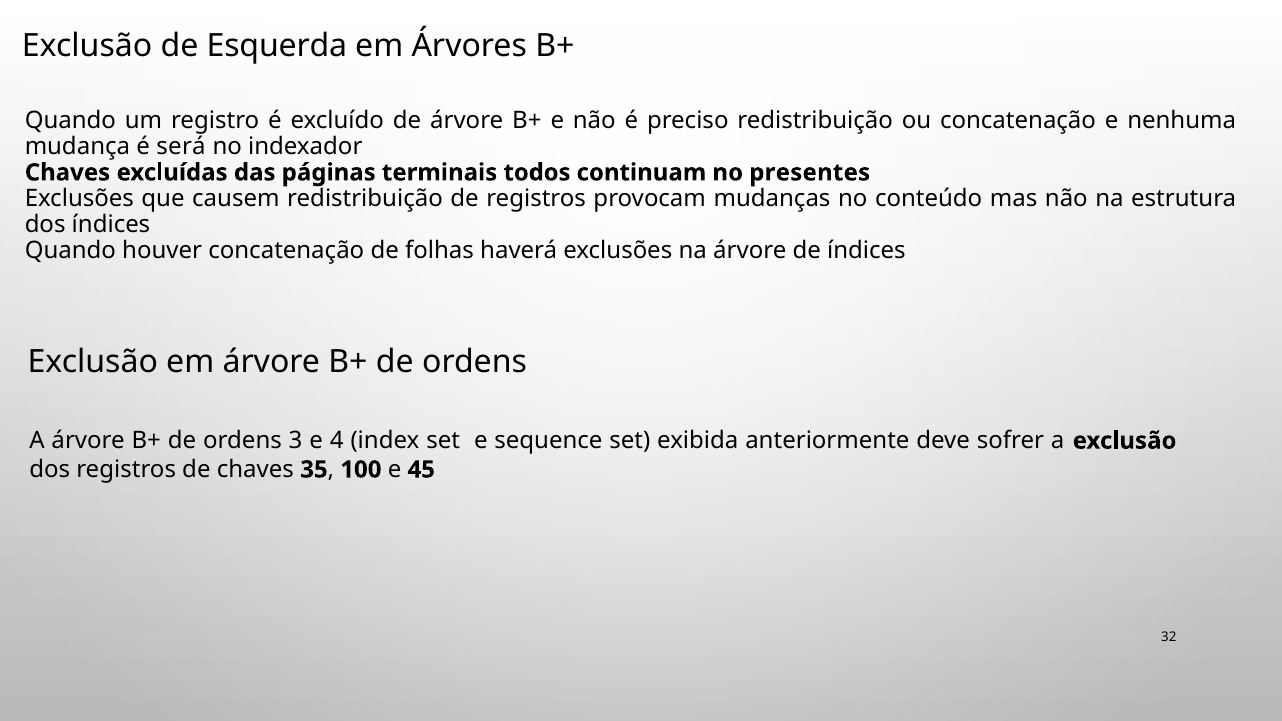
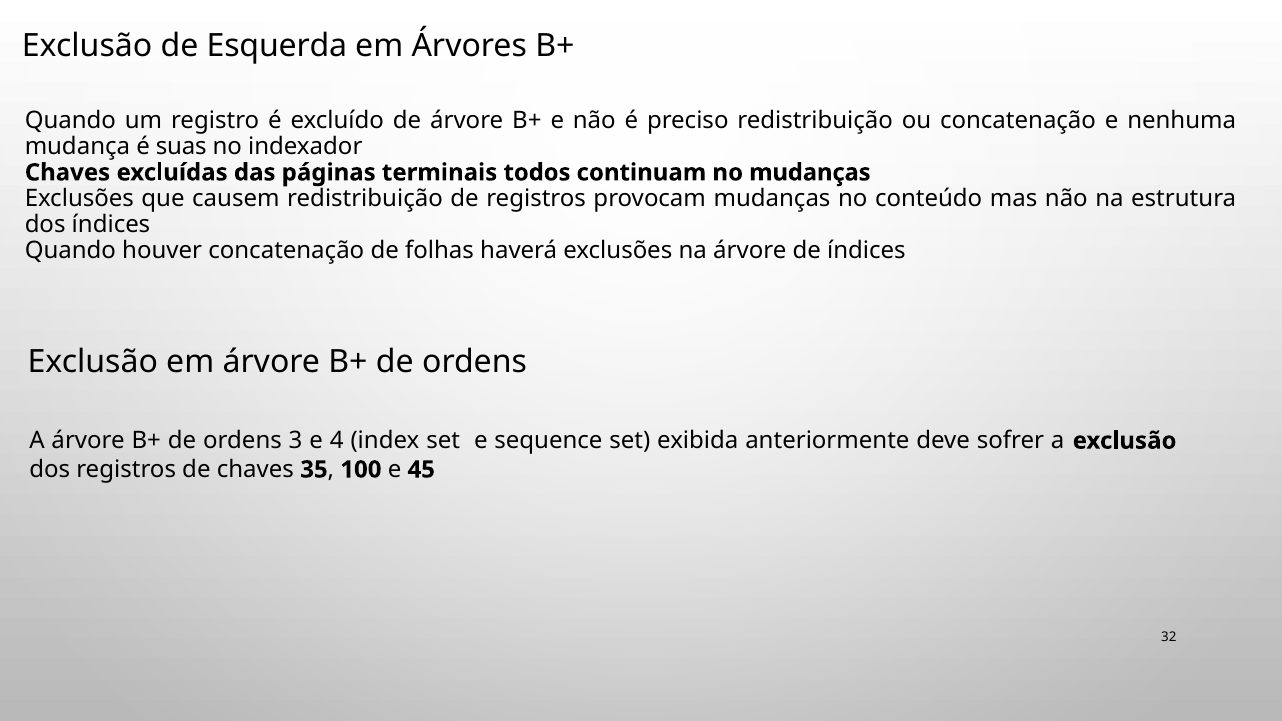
será: será -> suas
no presentes: presentes -> mudanças
